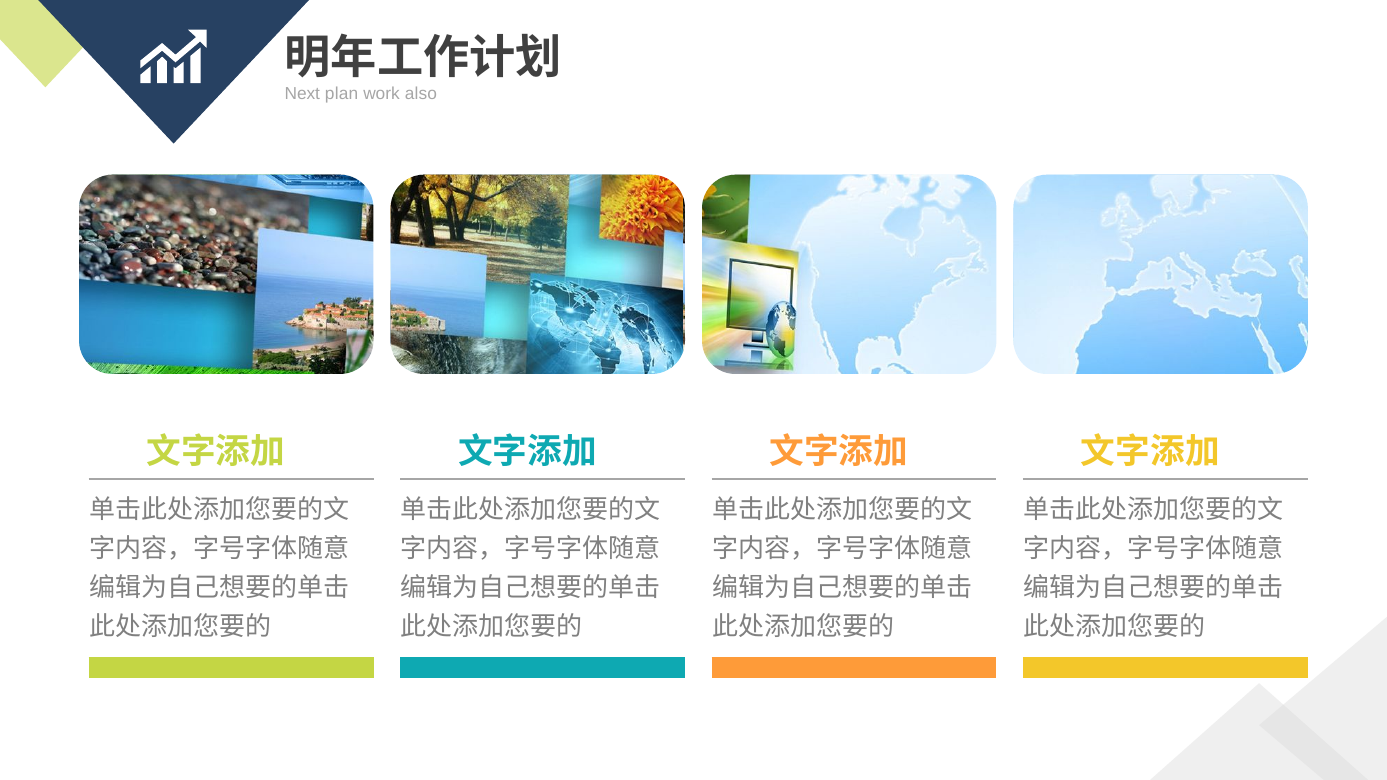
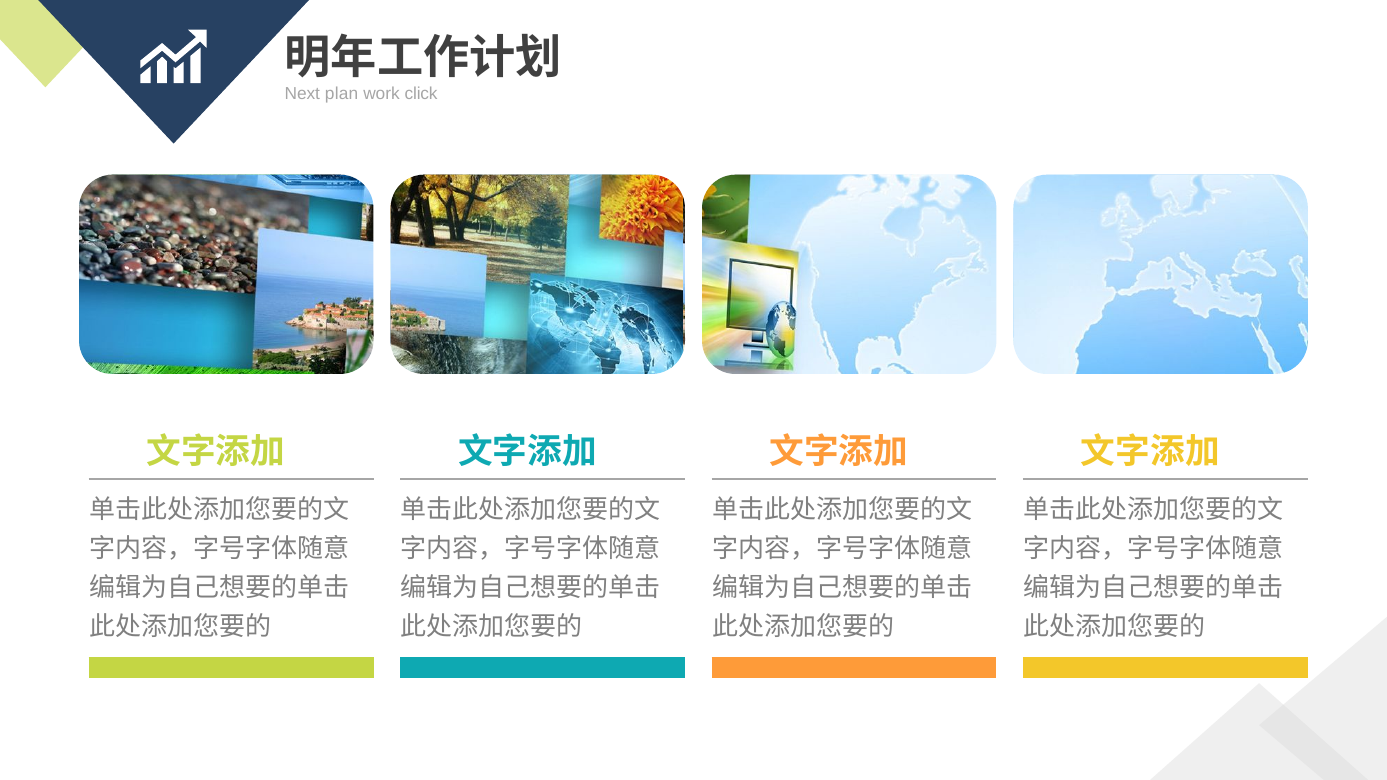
also: also -> click
